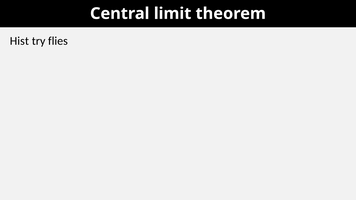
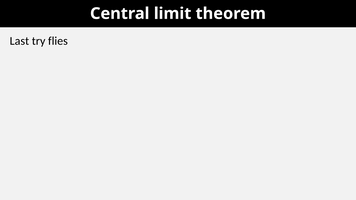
Hist: Hist -> Last
